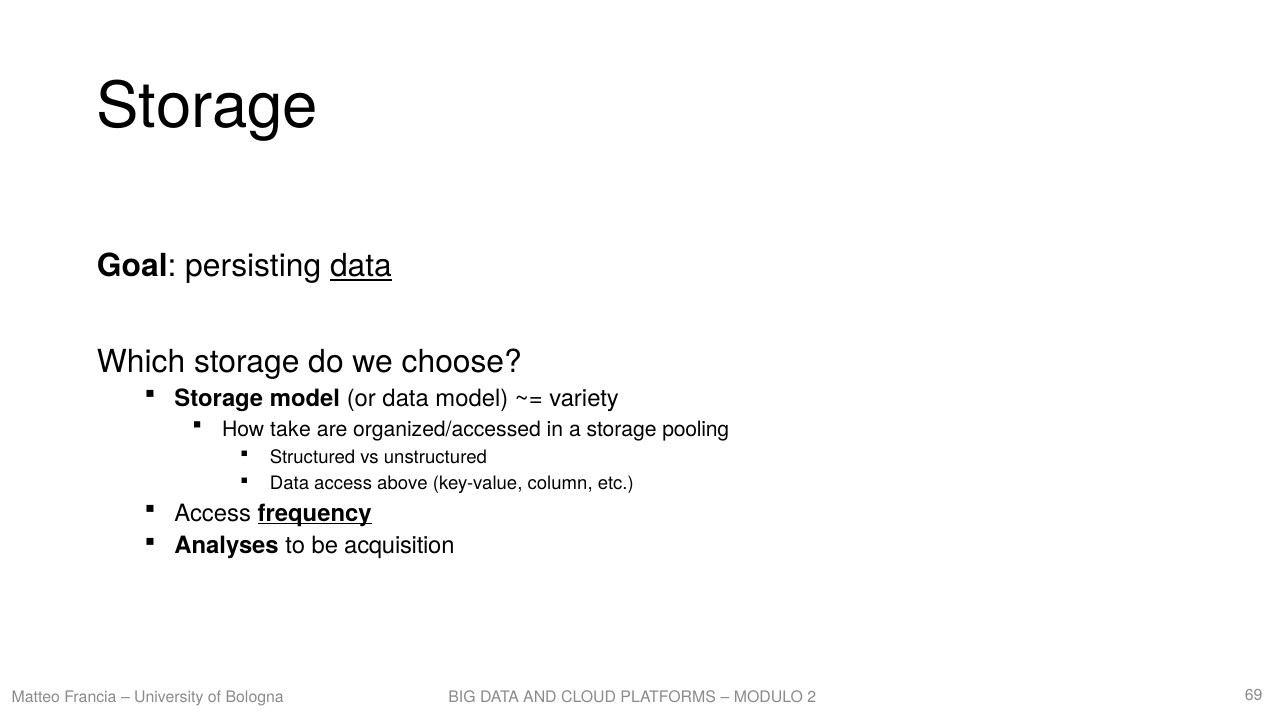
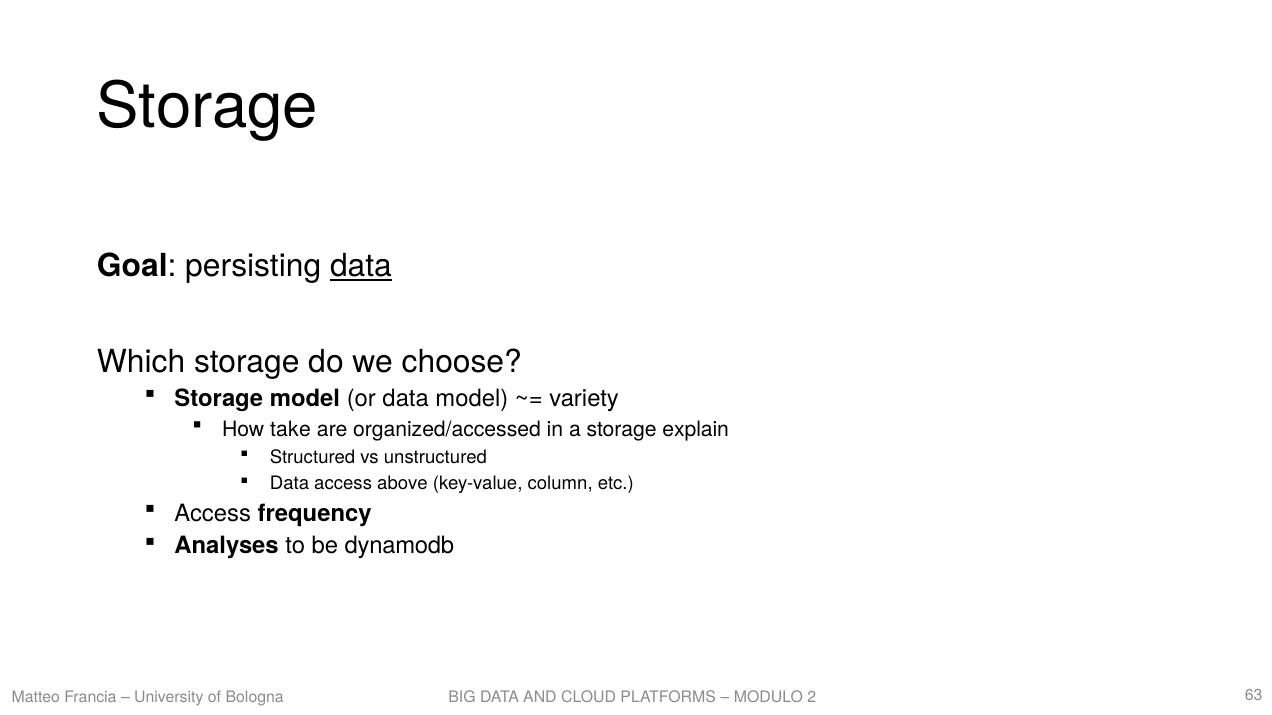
pooling: pooling -> explain
frequency underline: present -> none
acquisition: acquisition -> dynamodb
69: 69 -> 63
